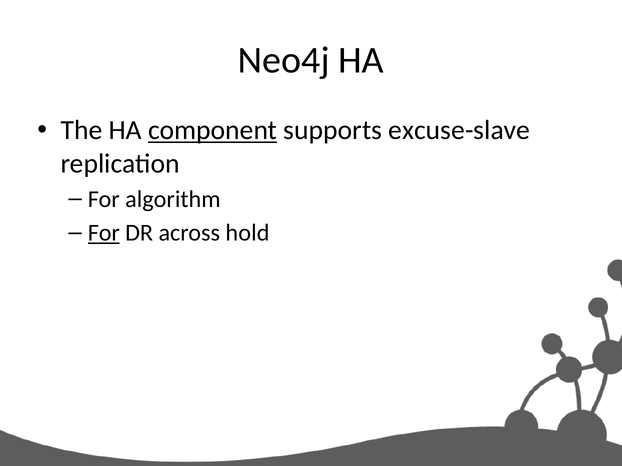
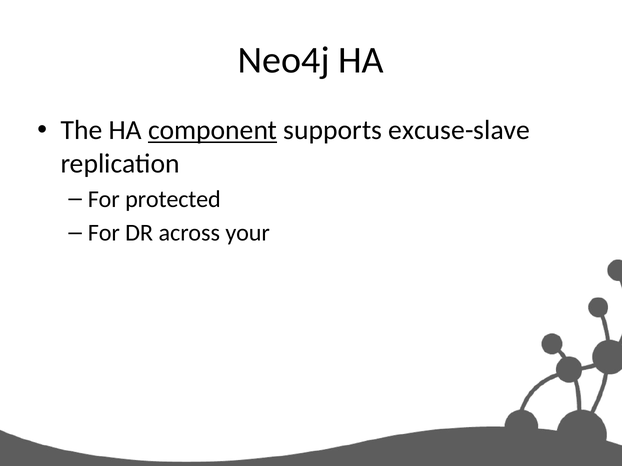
algorithm: algorithm -> protected
For at (104, 233) underline: present -> none
hold: hold -> your
